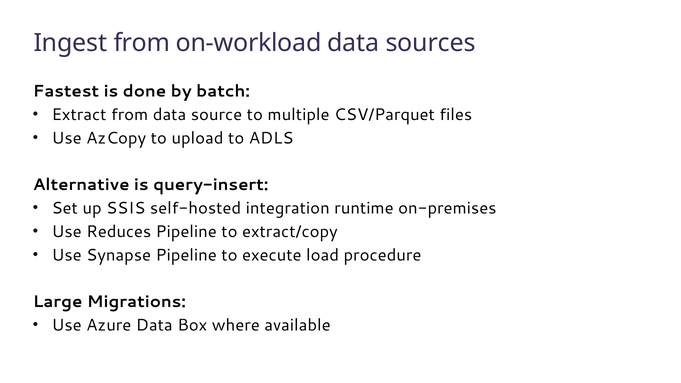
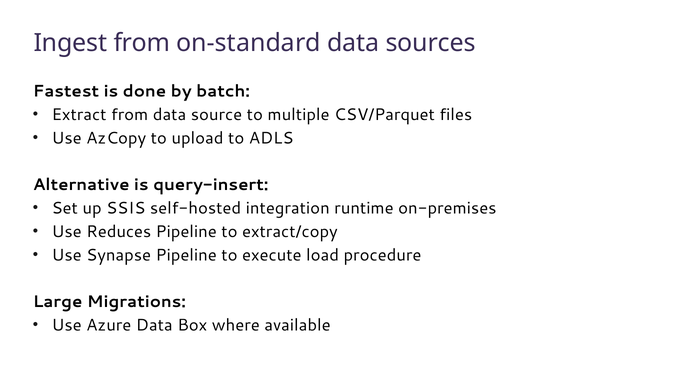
on-workload: on-workload -> on-standard
